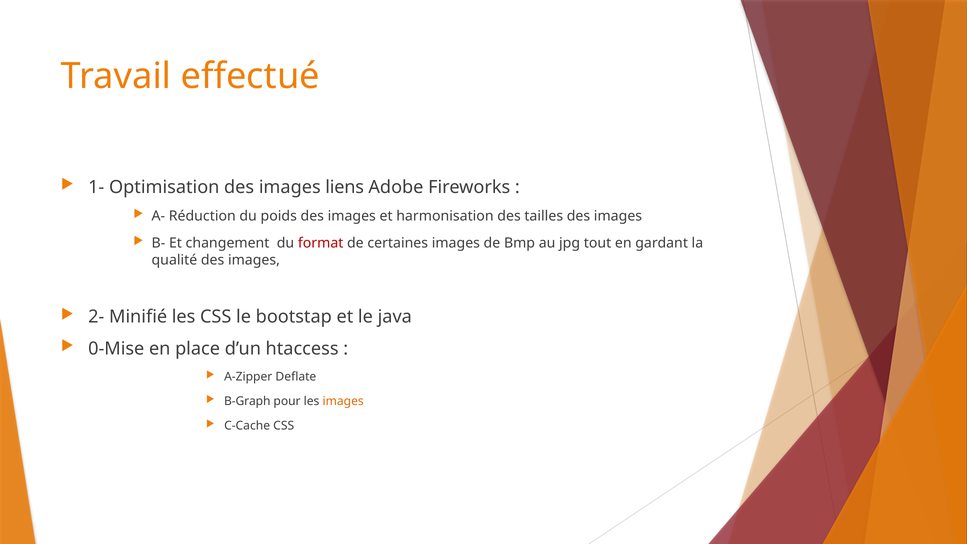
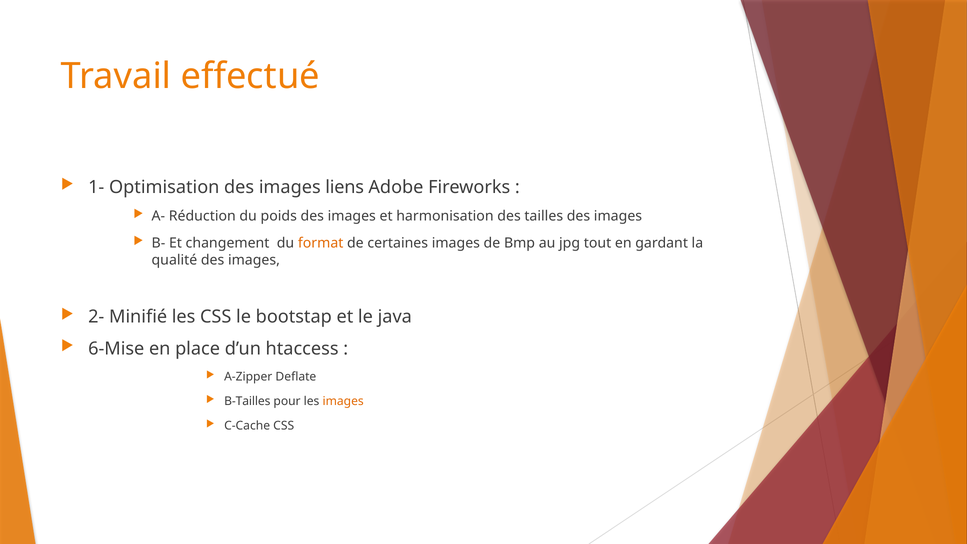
format colour: red -> orange
0-Mise: 0-Mise -> 6-Mise
B-Graph: B-Graph -> B-Tailles
